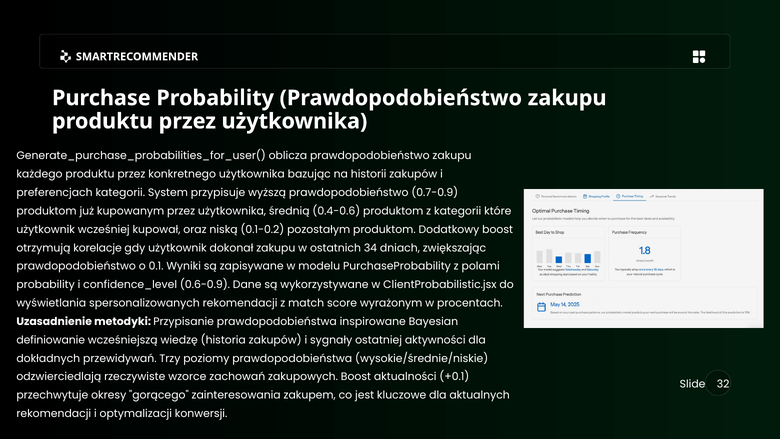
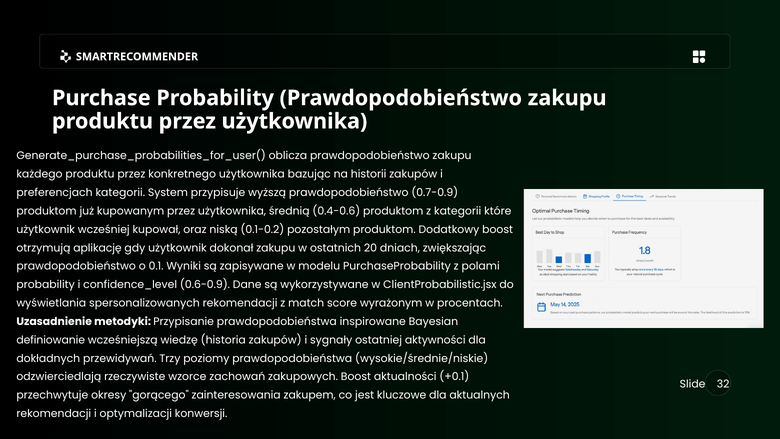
korelacje: korelacje -> aplikację
34: 34 -> 20
